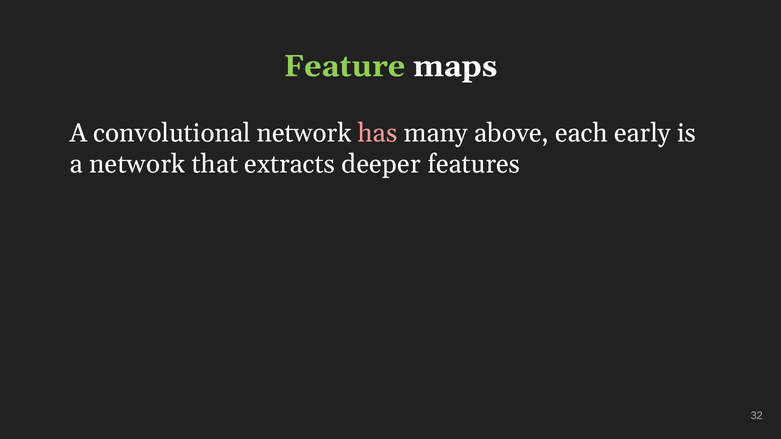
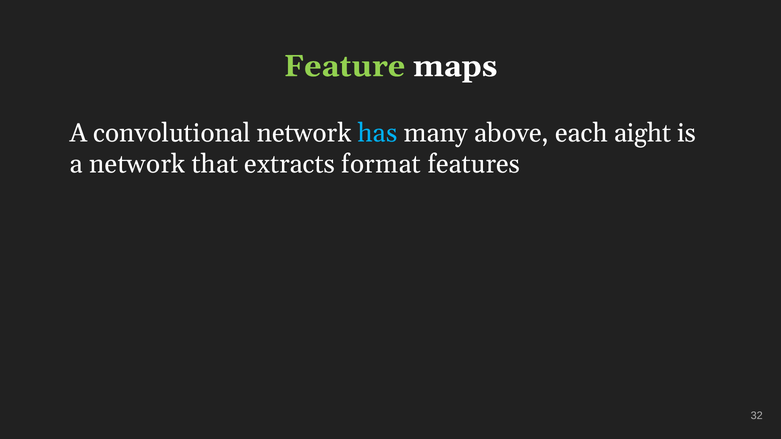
has colour: pink -> light blue
early: early -> aight
deeper: deeper -> format
